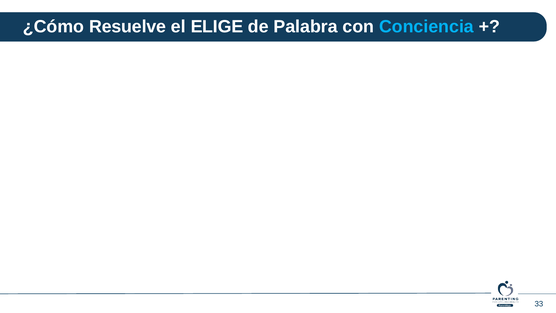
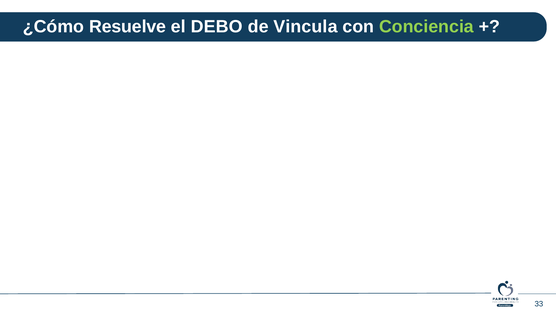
ELIGE: ELIGE -> DEBO
Palabra: Palabra -> Vincula
Conciencia colour: light blue -> light green
